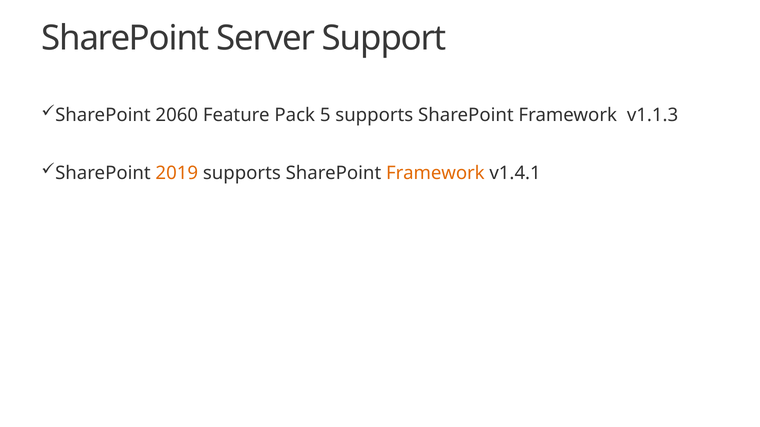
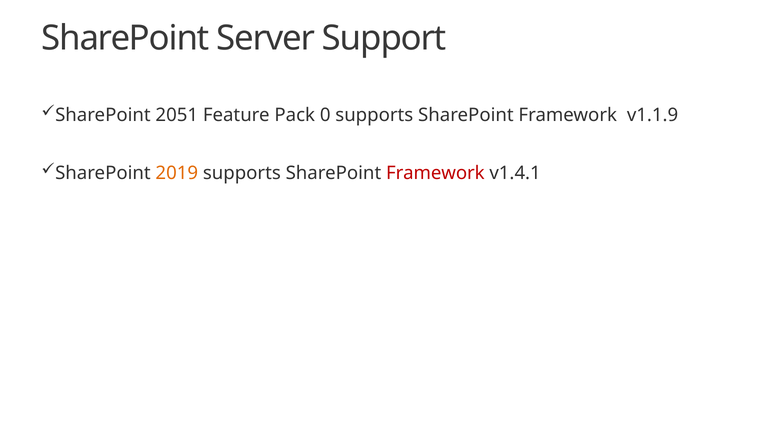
2060: 2060 -> 2051
5: 5 -> 0
v1.1.3: v1.1.3 -> v1.1.9
Framework at (435, 173) colour: orange -> red
